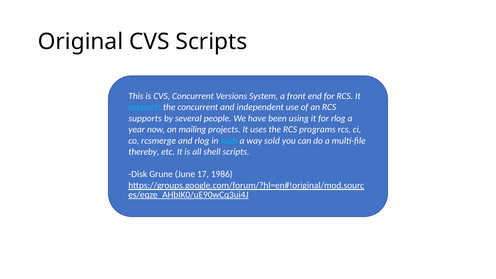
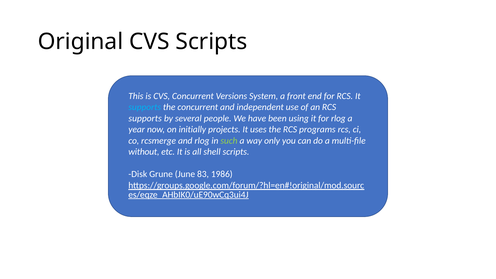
mailing: mailing -> initially
such colour: light blue -> light green
sold: sold -> only
thereby: thereby -> without
17: 17 -> 83
